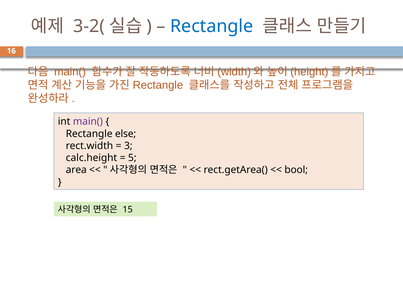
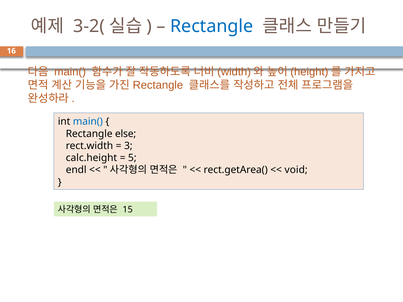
main( at (88, 122) colour: purple -> blue
area: area -> endl
bool: bool -> void
